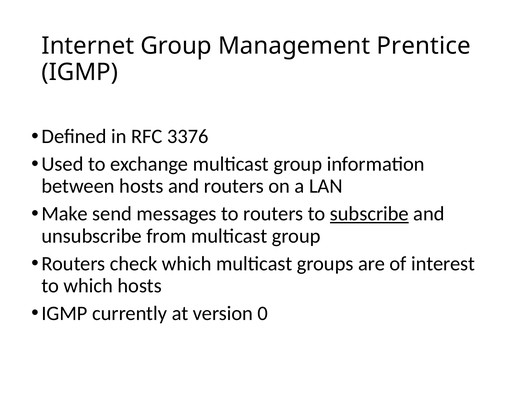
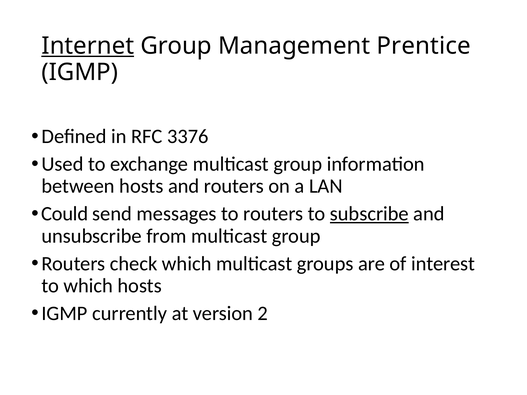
Internet underline: none -> present
Make: Make -> Could
0: 0 -> 2
